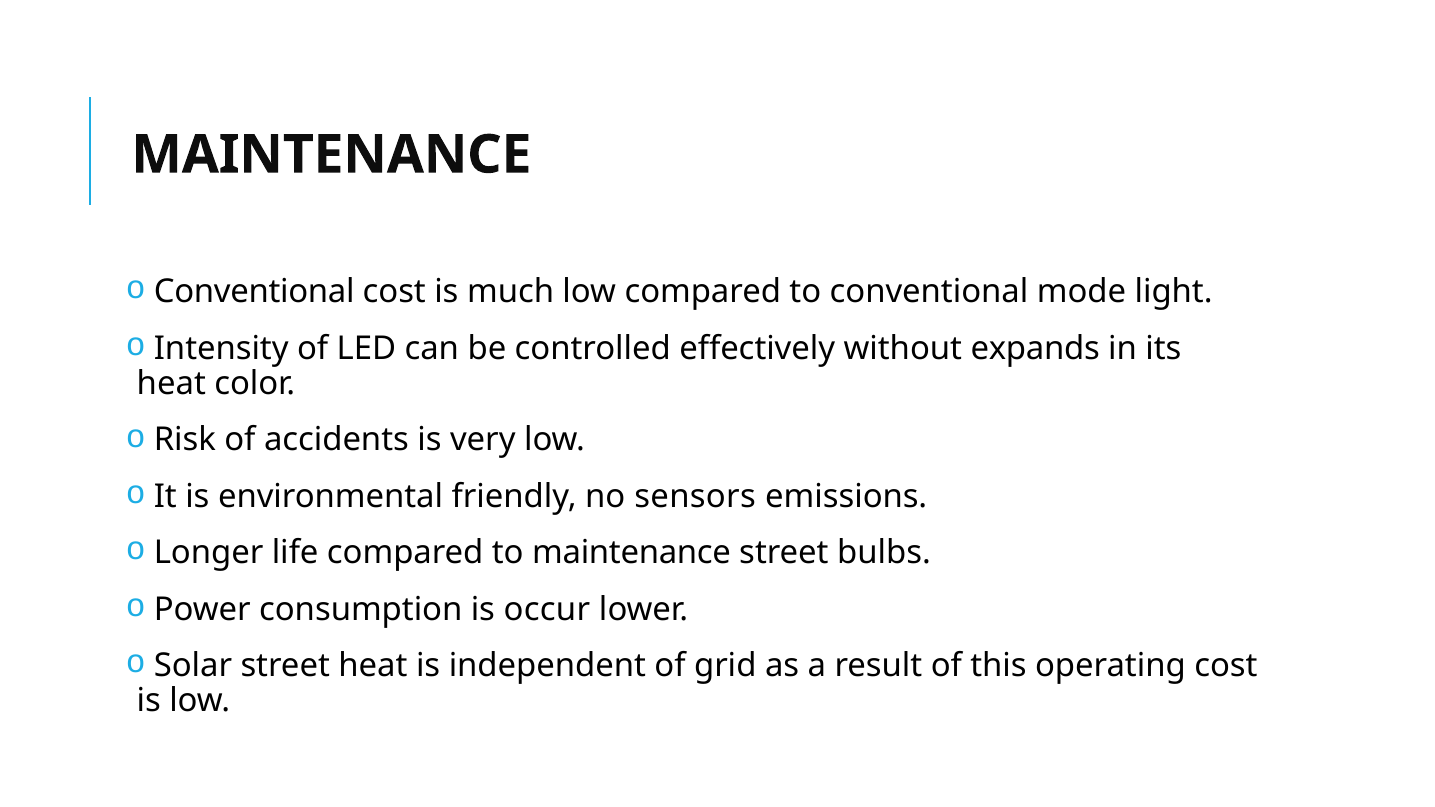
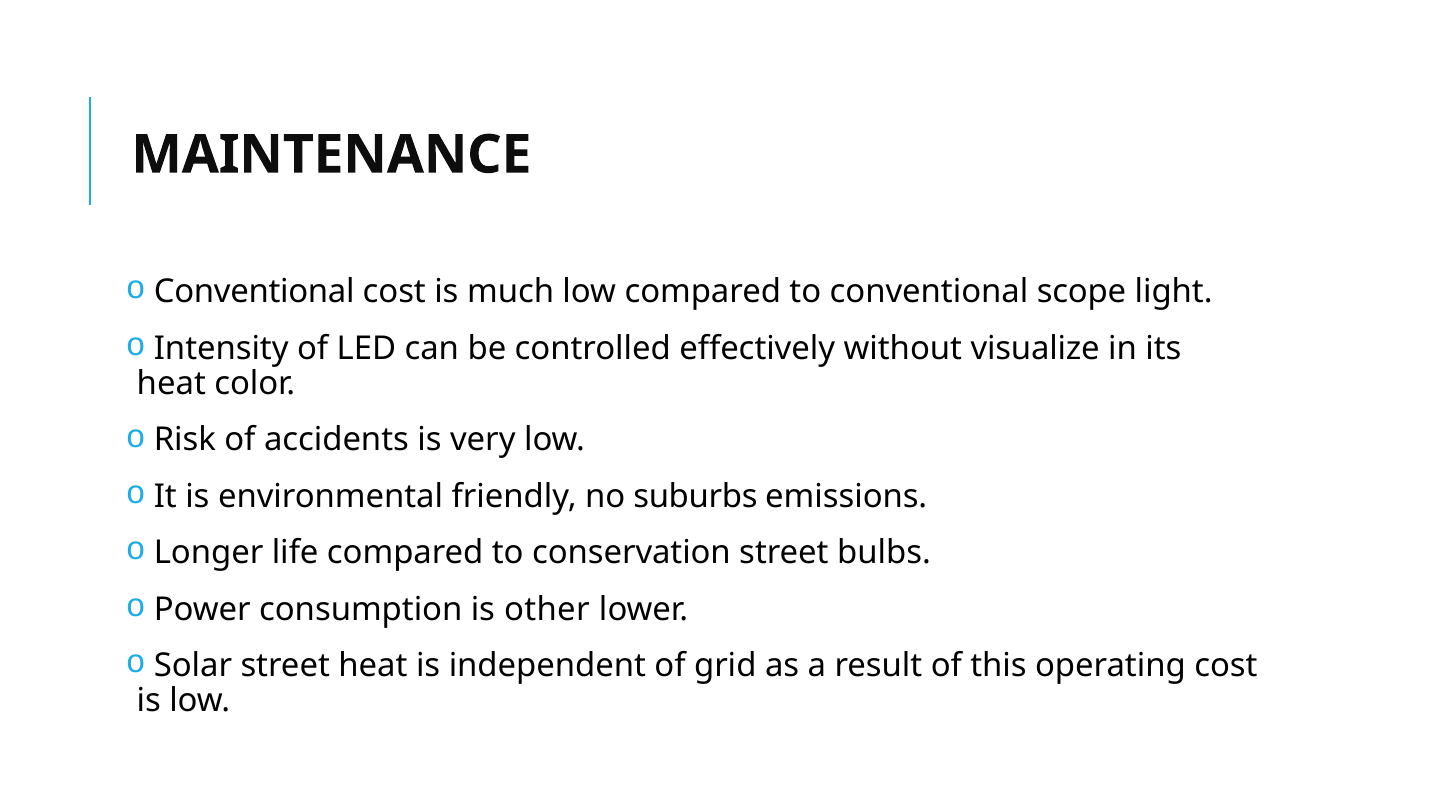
mode: mode -> scope
expands: expands -> visualize
sensors: sensors -> suburbs
to maintenance: maintenance -> conservation
occur: occur -> other
